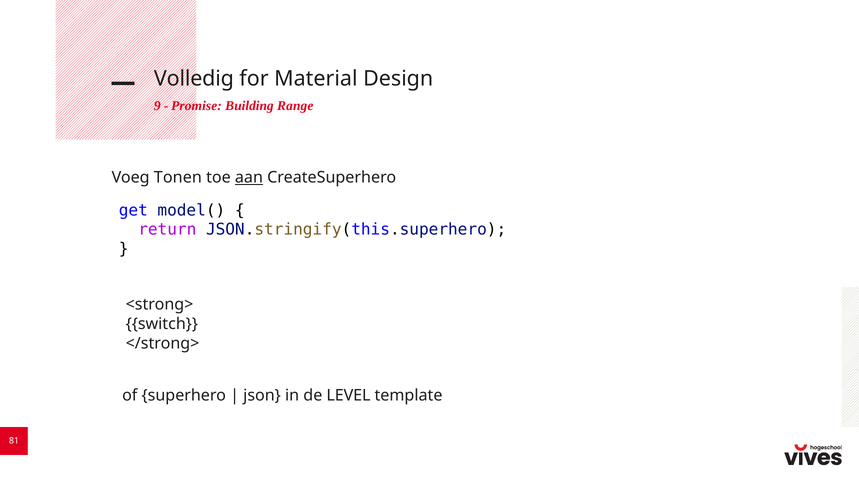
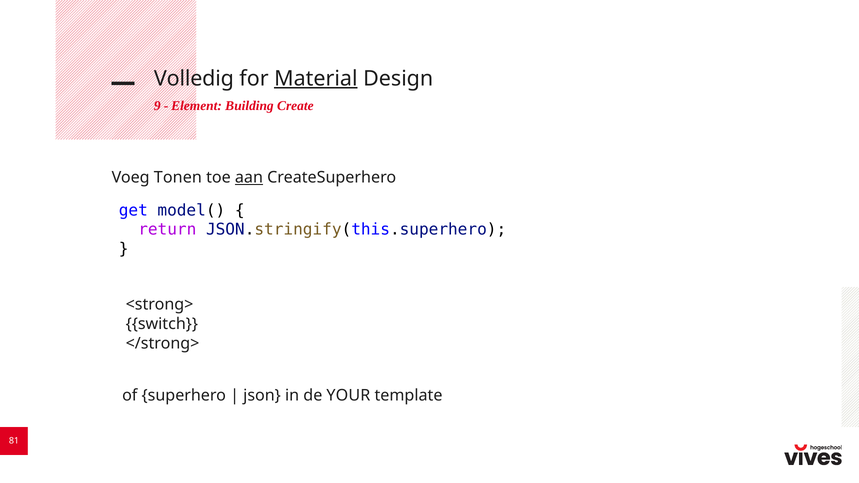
Material underline: none -> present
Promise: Promise -> Element
Range: Range -> Create
LEVEL: LEVEL -> YOUR
